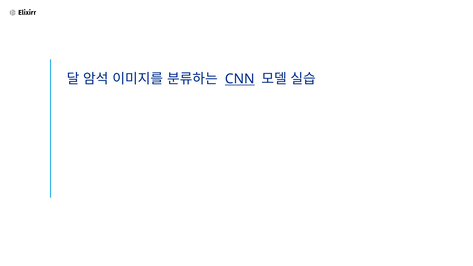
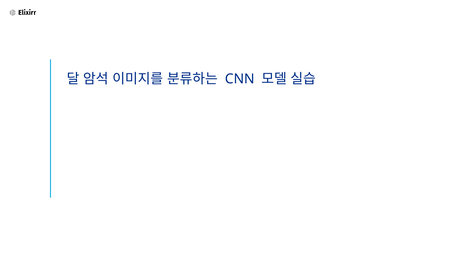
CNN underline: present -> none
